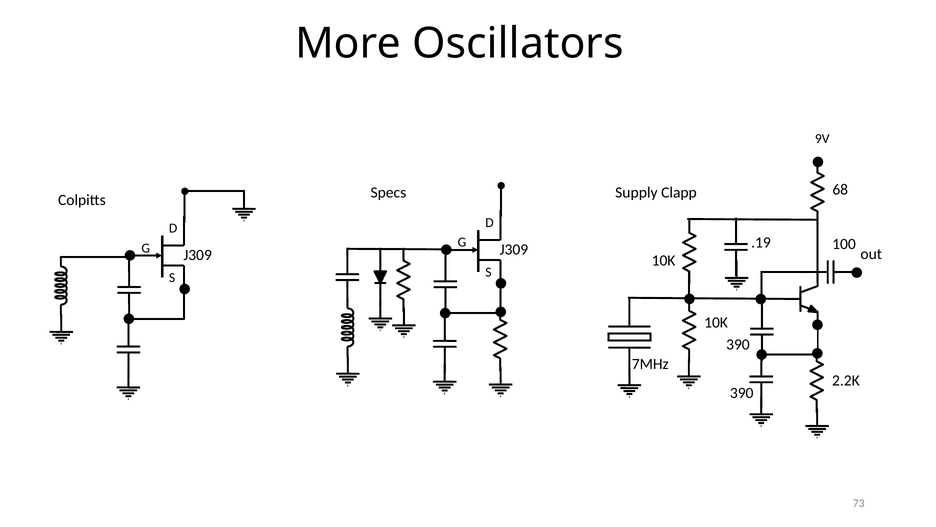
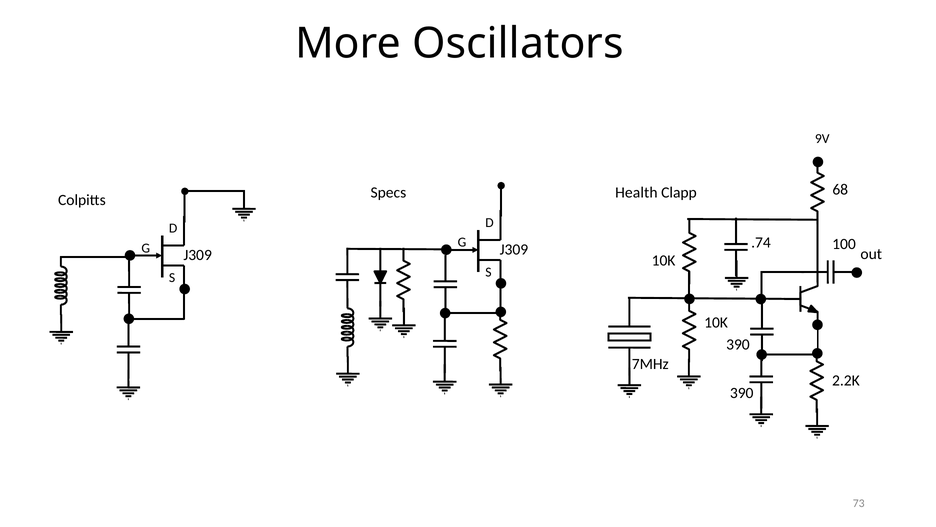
Supply: Supply -> Health
.19: .19 -> .74
